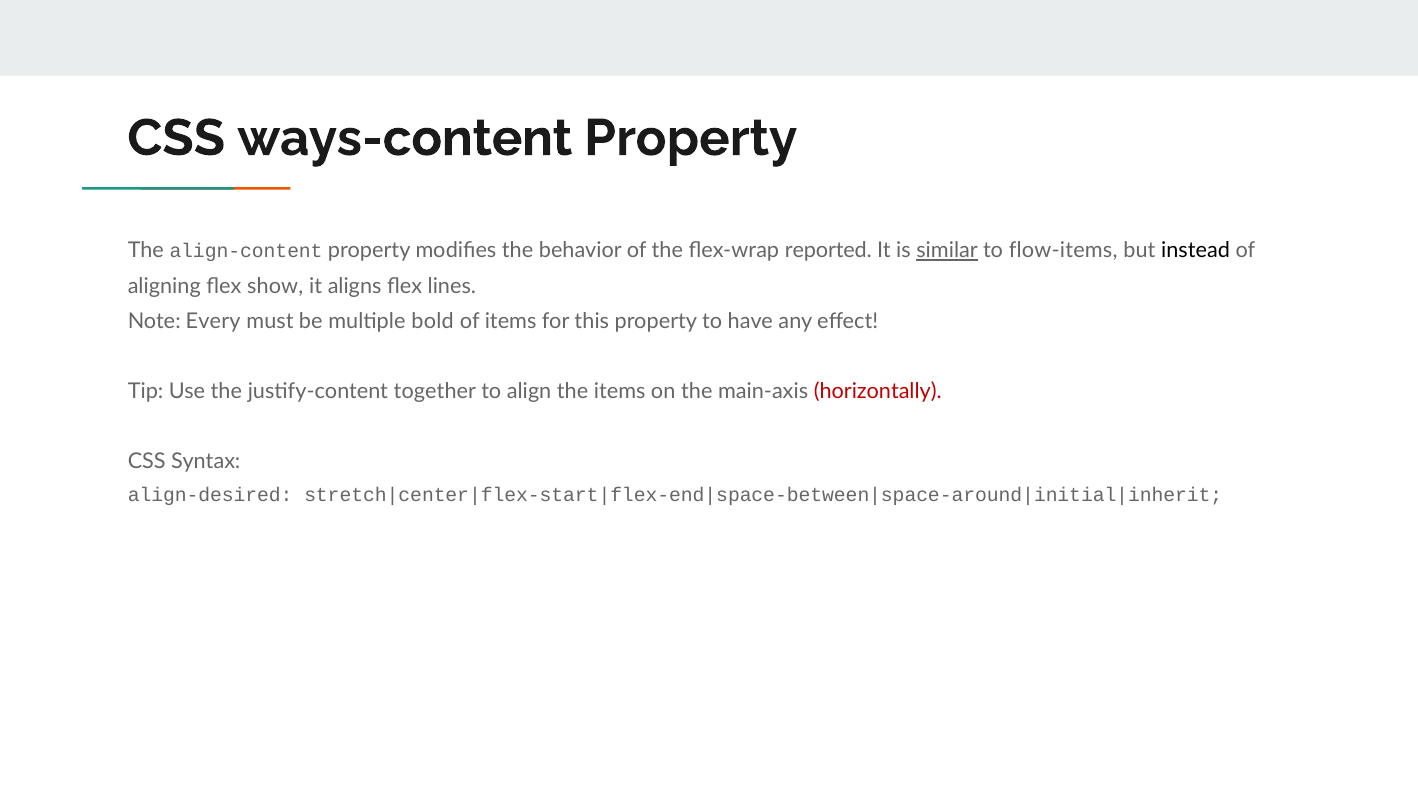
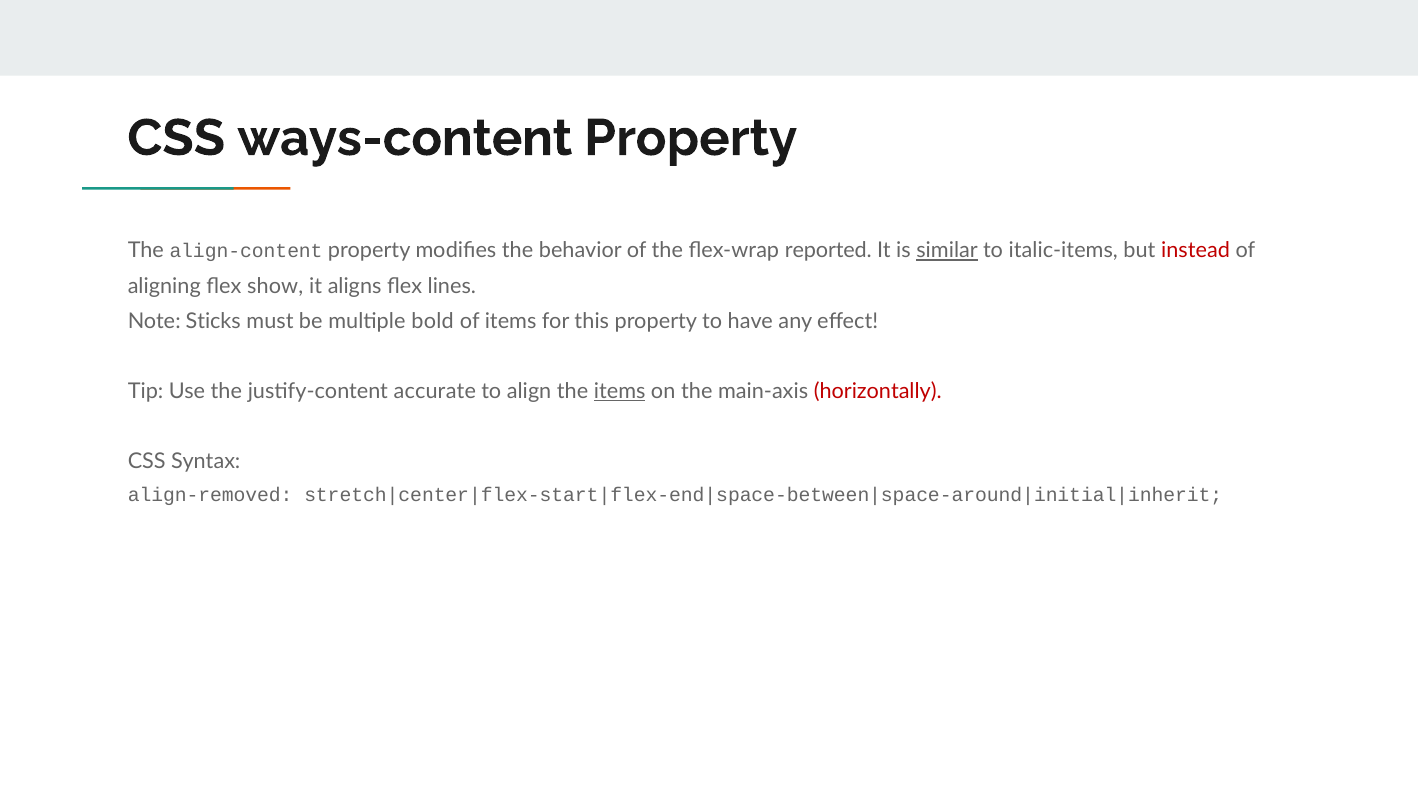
flow-items: flow-items -> italic-items
instead colour: black -> red
Every: Every -> Sticks
together: together -> accurate
items at (620, 391) underline: none -> present
align-desired: align-desired -> align-removed
